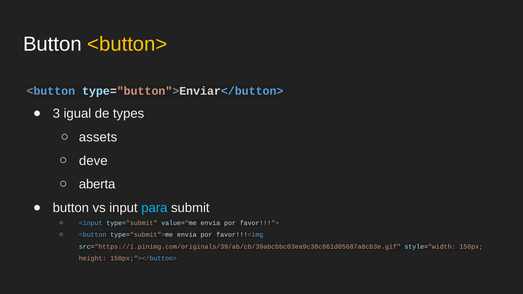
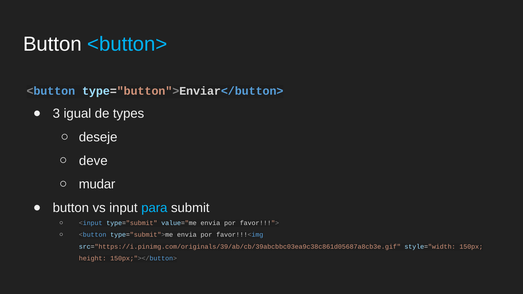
<button> colour: yellow -> light blue
assets: assets -> deseje
aberta: aberta -> mudar
